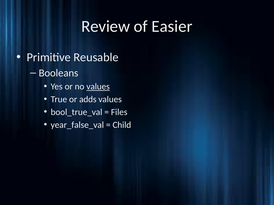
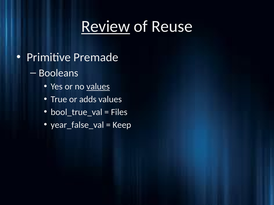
Review underline: none -> present
Easier: Easier -> Reuse
Reusable: Reusable -> Premade
Child: Child -> Keep
